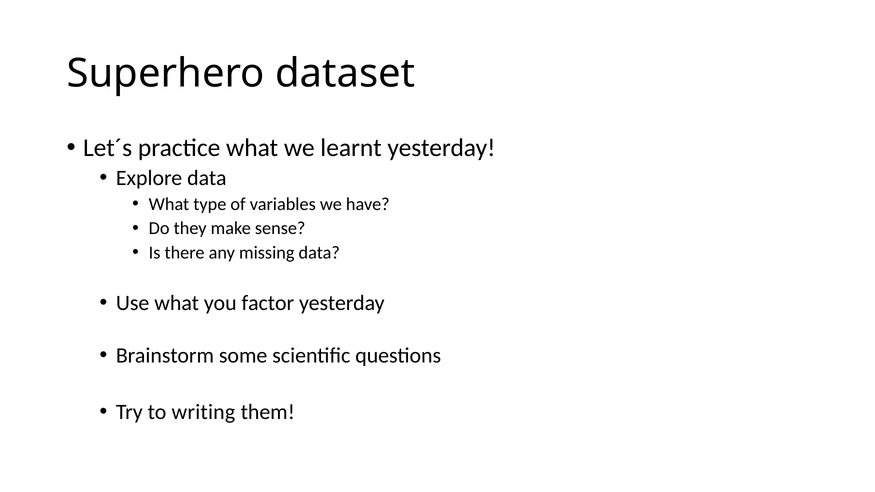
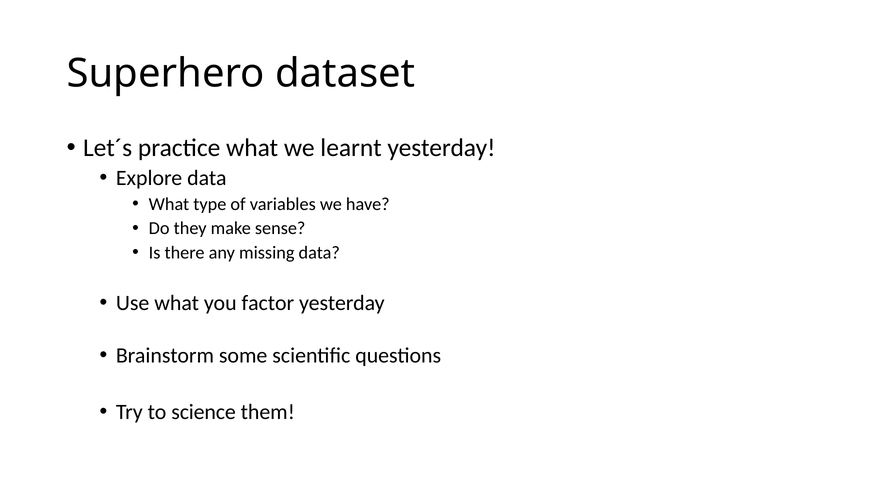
writing: writing -> science
